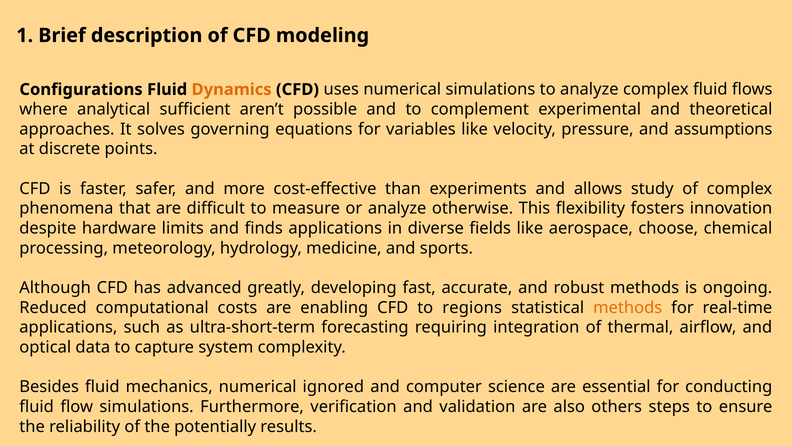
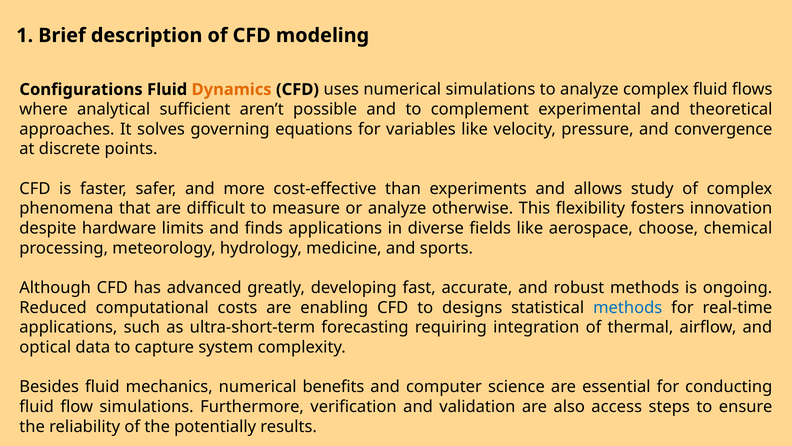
assumptions: assumptions -> convergence
regions: regions -> designs
methods at (628, 307) colour: orange -> blue
ignored: ignored -> benefits
others: others -> access
